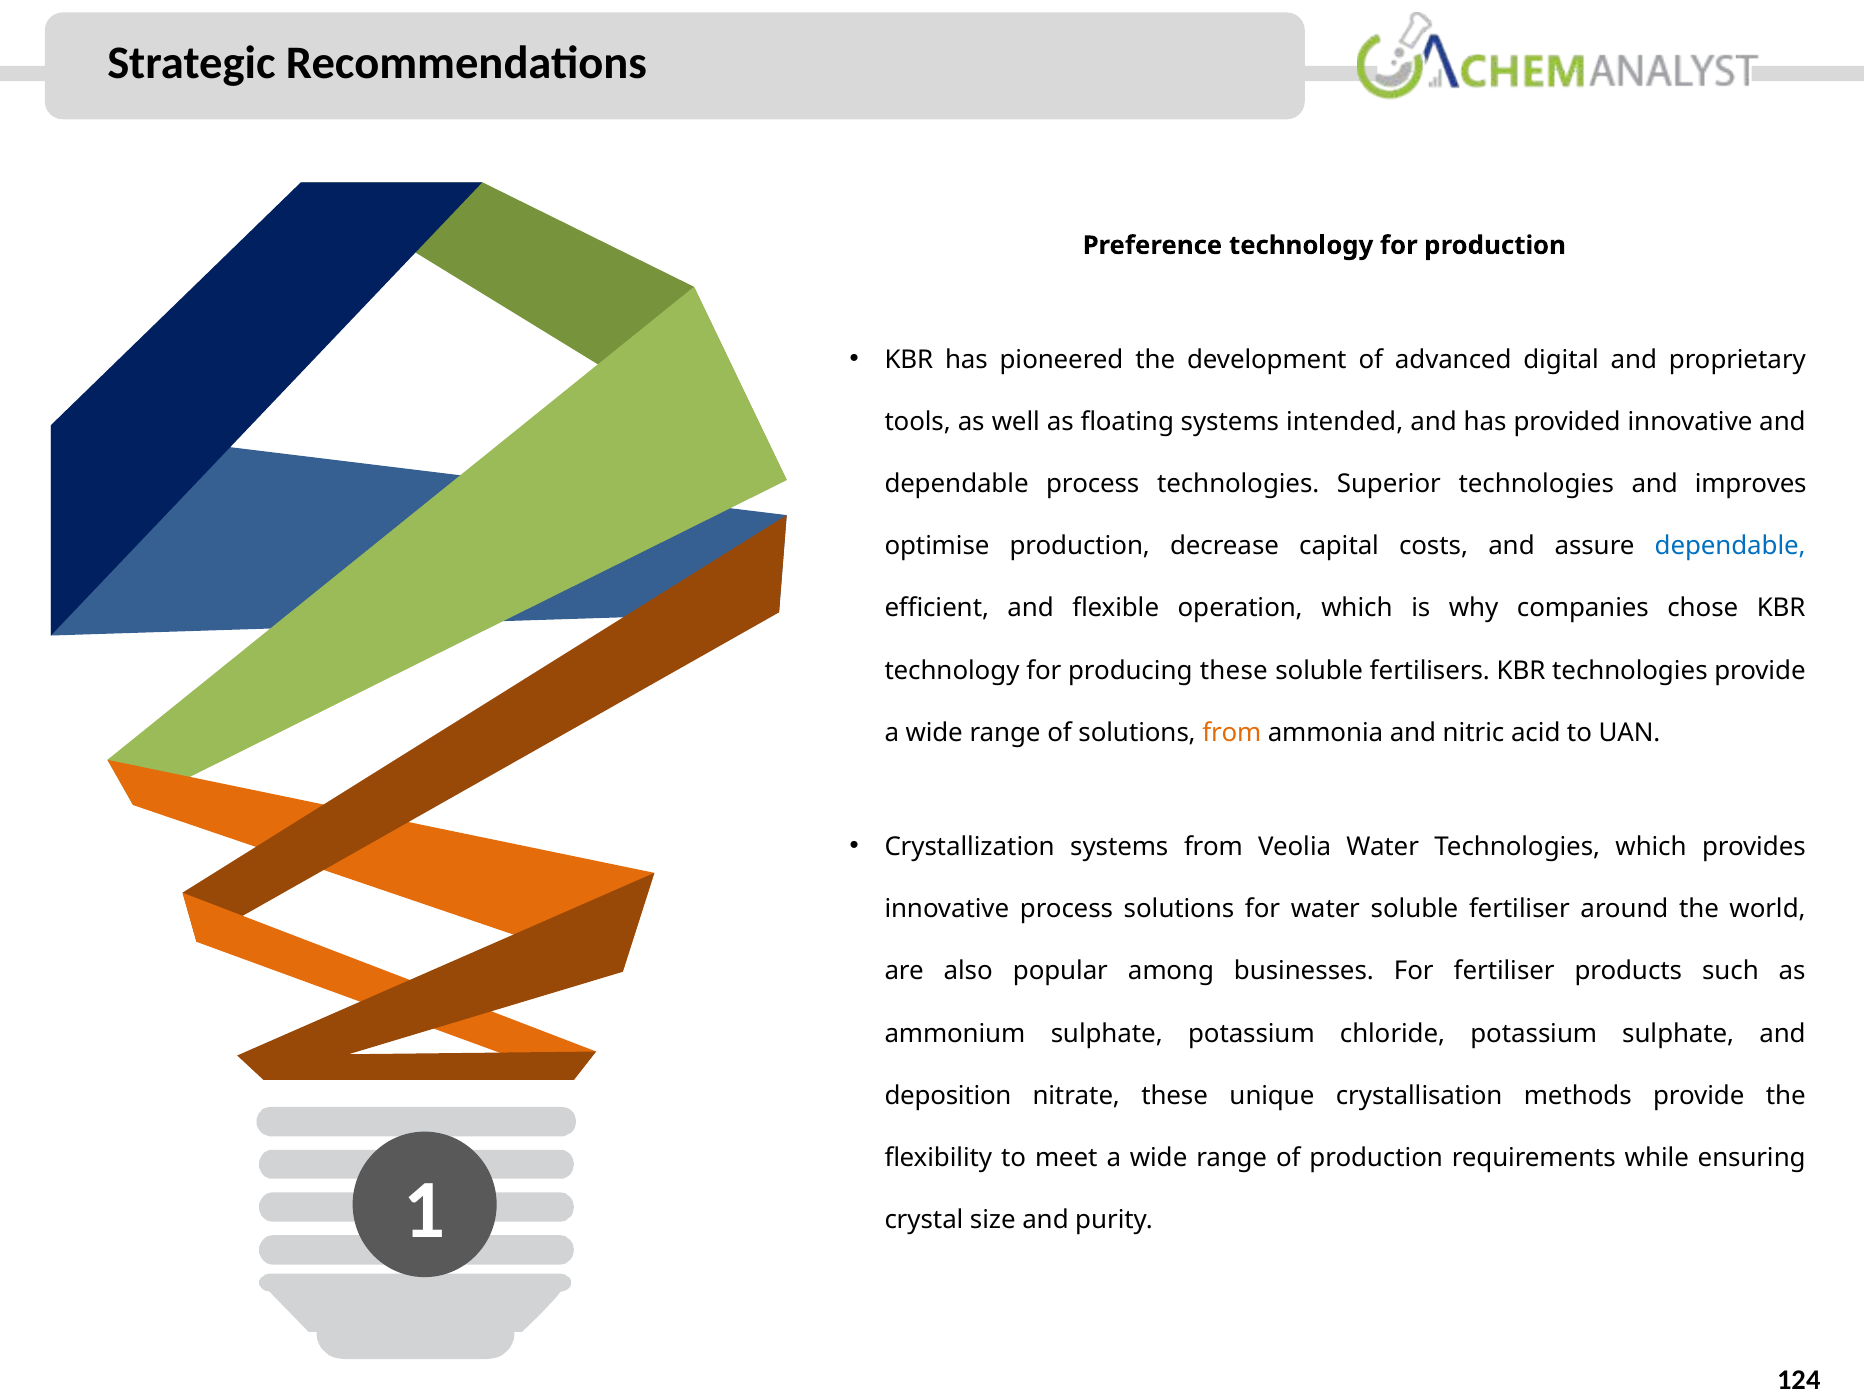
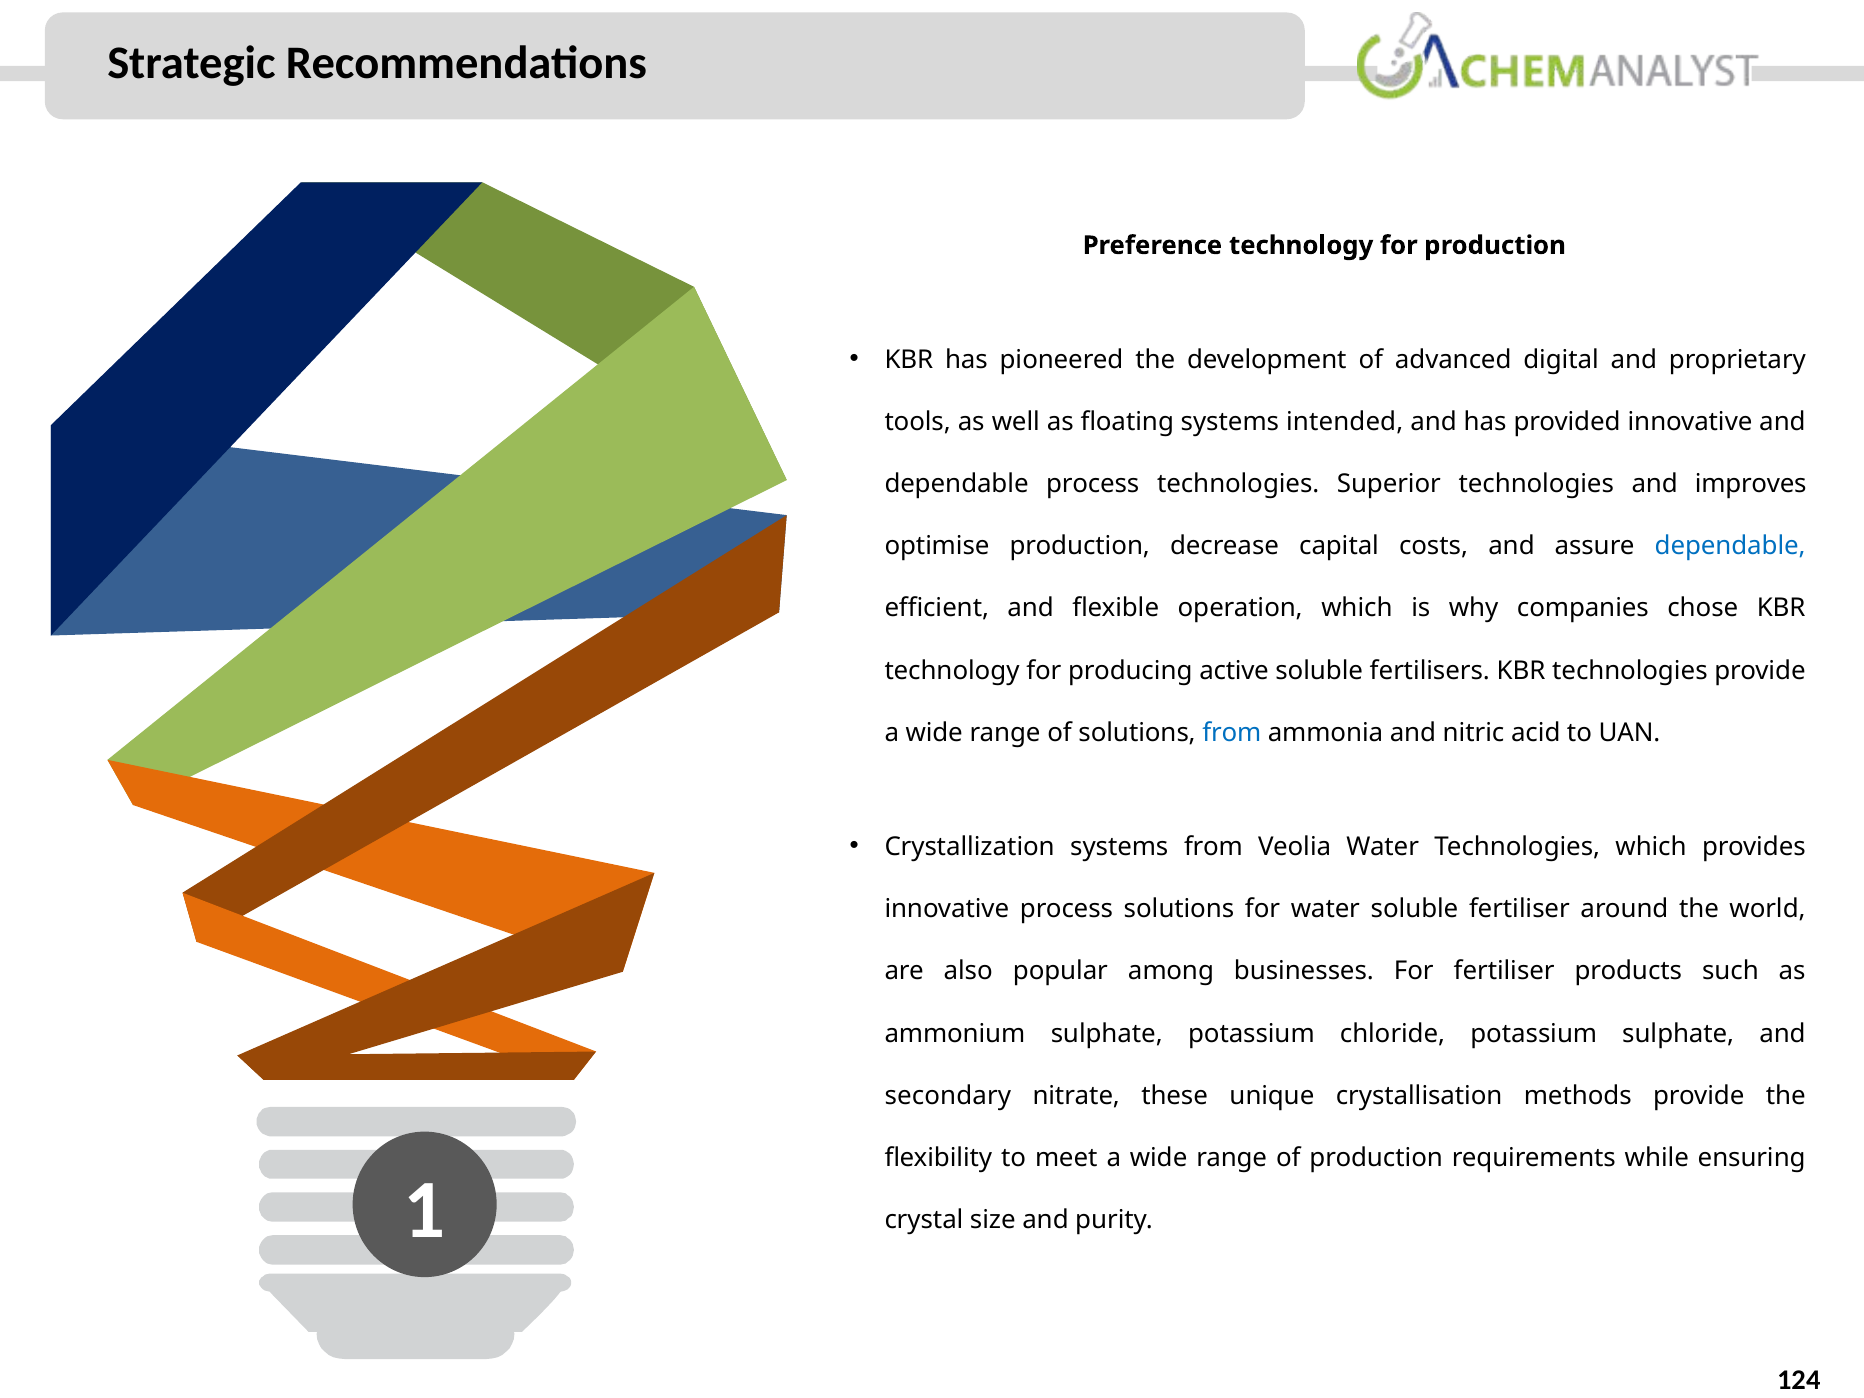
producing these: these -> active
from at (1232, 733) colour: orange -> blue
deposition: deposition -> secondary
